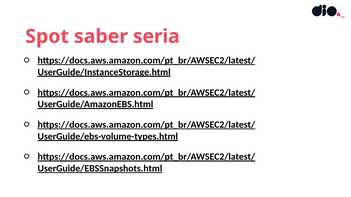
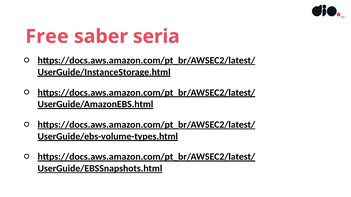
Spot: Spot -> Free
